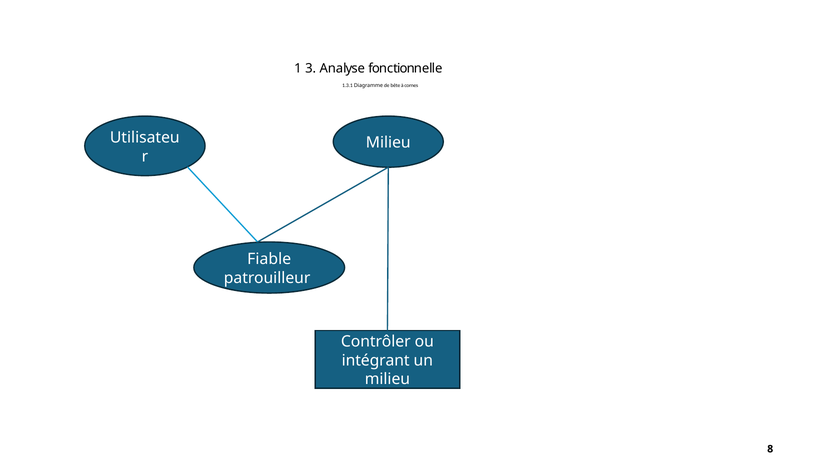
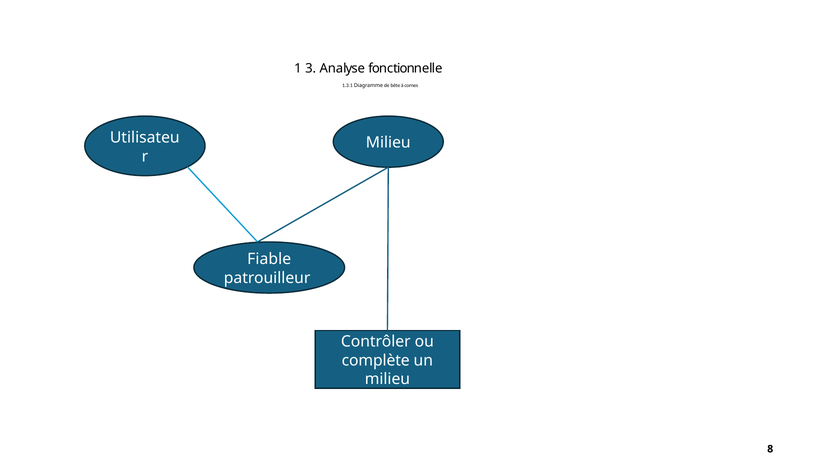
intégrant: intégrant -> complète
